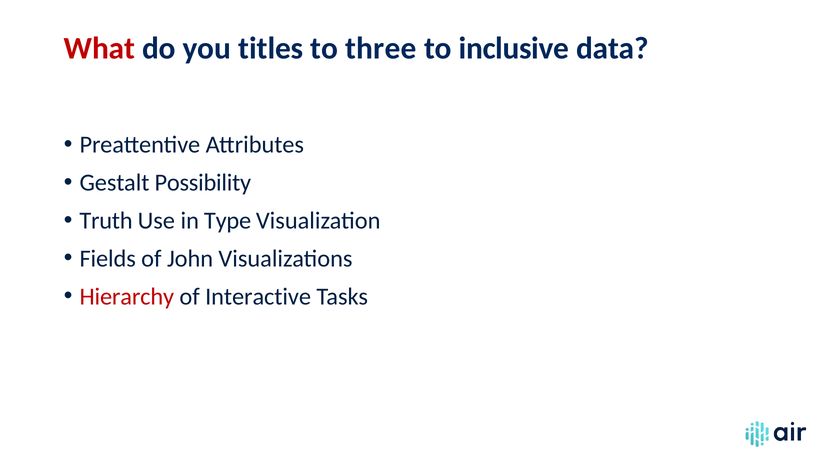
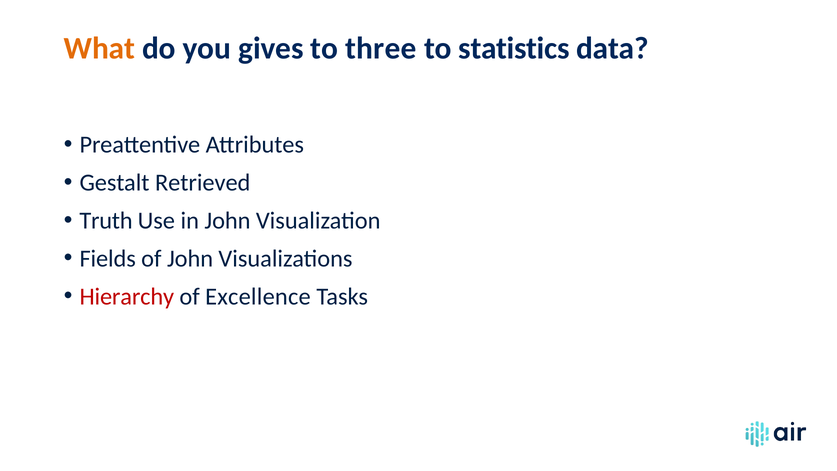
What colour: red -> orange
titles: titles -> gives
inclusive: inclusive -> statistics
Possibility: Possibility -> Retrieved
in Type: Type -> John
Interactive: Interactive -> Excellence
